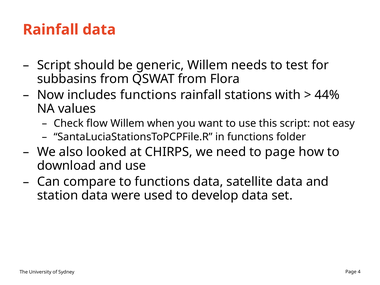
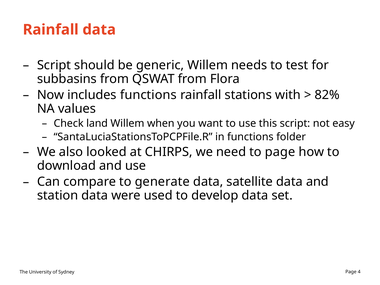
44%: 44% -> 82%
flow: flow -> land
to functions: functions -> generate
